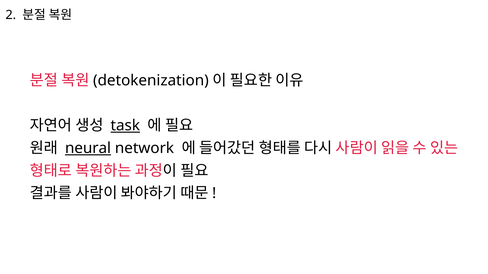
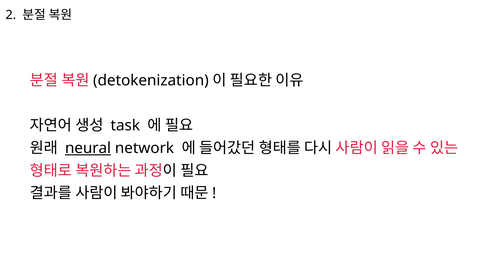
task underline: present -> none
